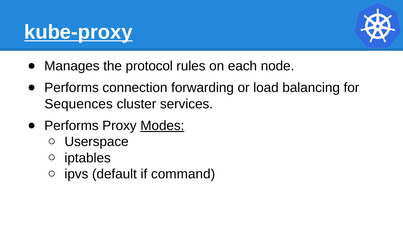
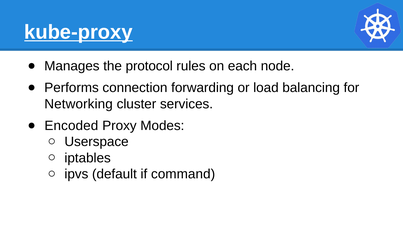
Sequences: Sequences -> Networking
Performs at (71, 125): Performs -> Encoded
Modes underline: present -> none
